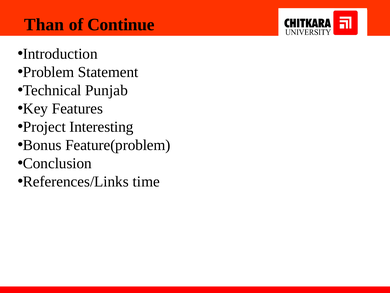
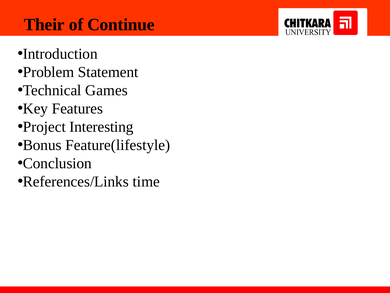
Than: Than -> Their
Punjab: Punjab -> Games
Feature(problem: Feature(problem -> Feature(lifestyle
